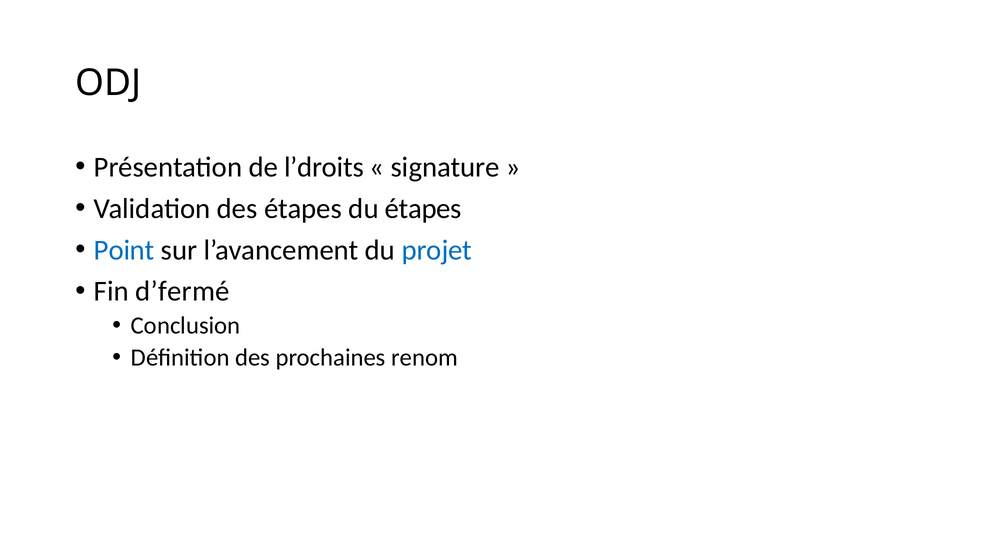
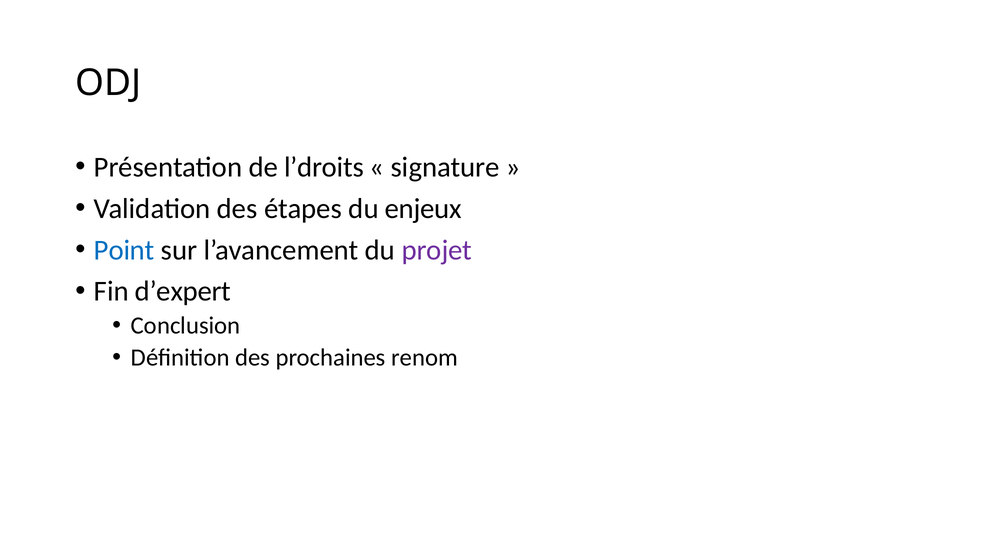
du étapes: étapes -> enjeux
projet colour: blue -> purple
d’fermé: d’fermé -> d’expert
